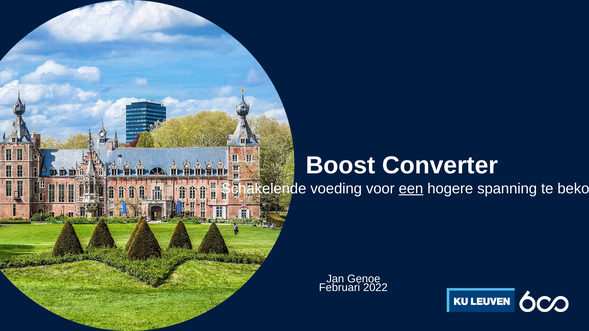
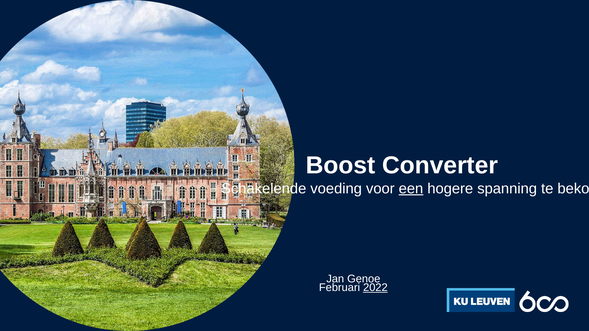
2022 underline: none -> present
